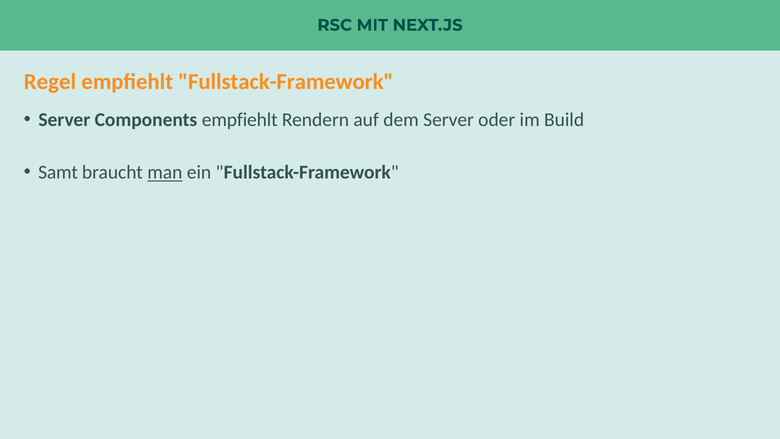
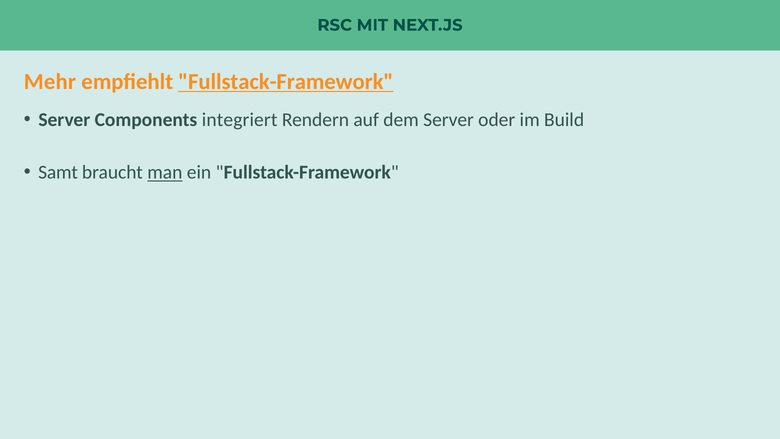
Regel: Regel -> Mehr
Fullstack-Framework at (286, 82) underline: none -> present
Components empfiehlt: empfiehlt -> integriert
